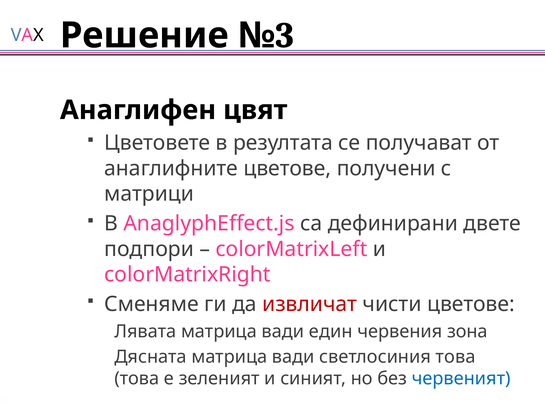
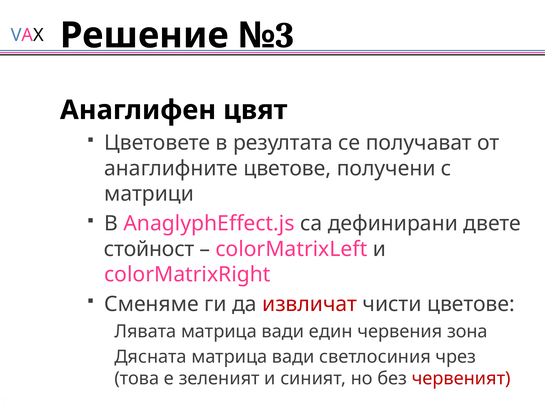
подпори: подпори -> стойност
светлосиния това: това -> чрез
червеният colour: blue -> red
